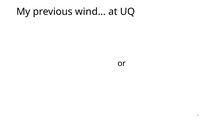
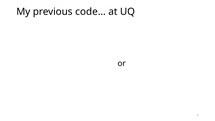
wind…: wind… -> code…
